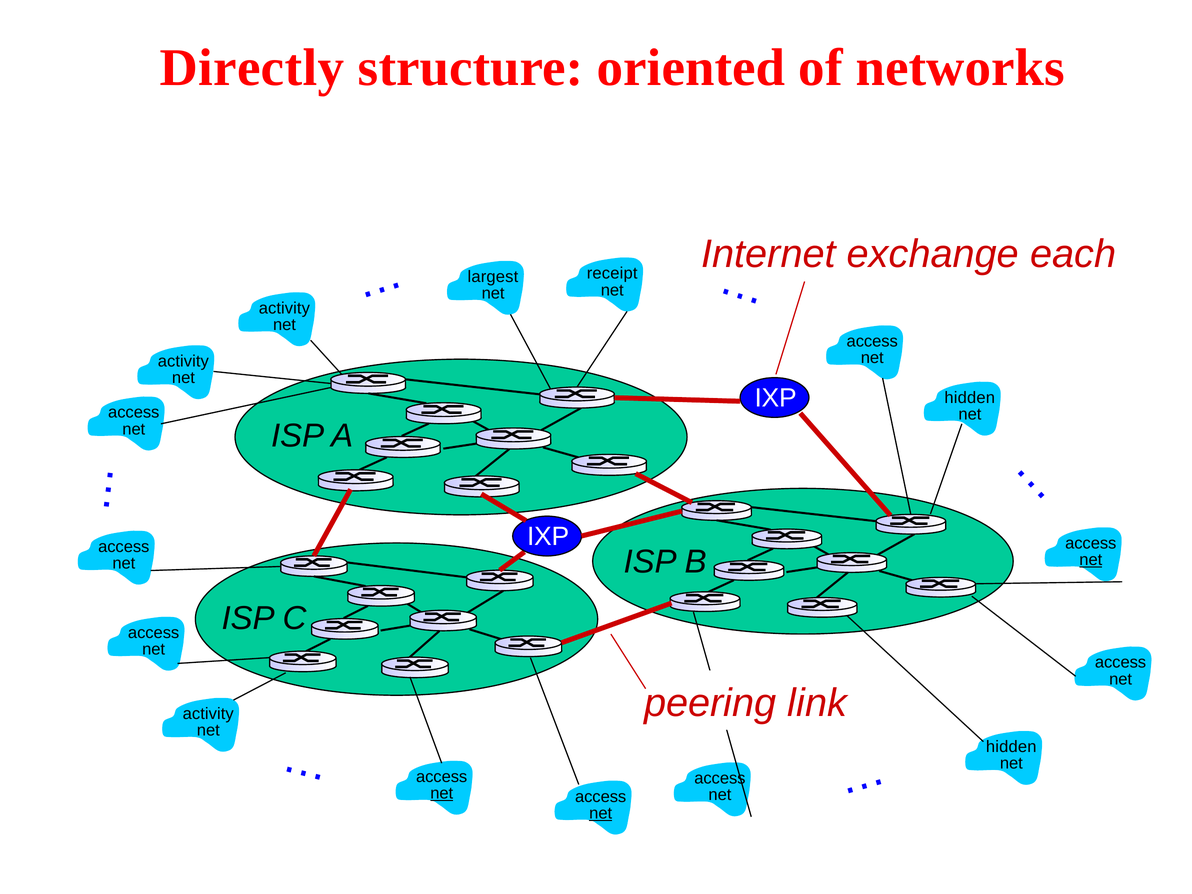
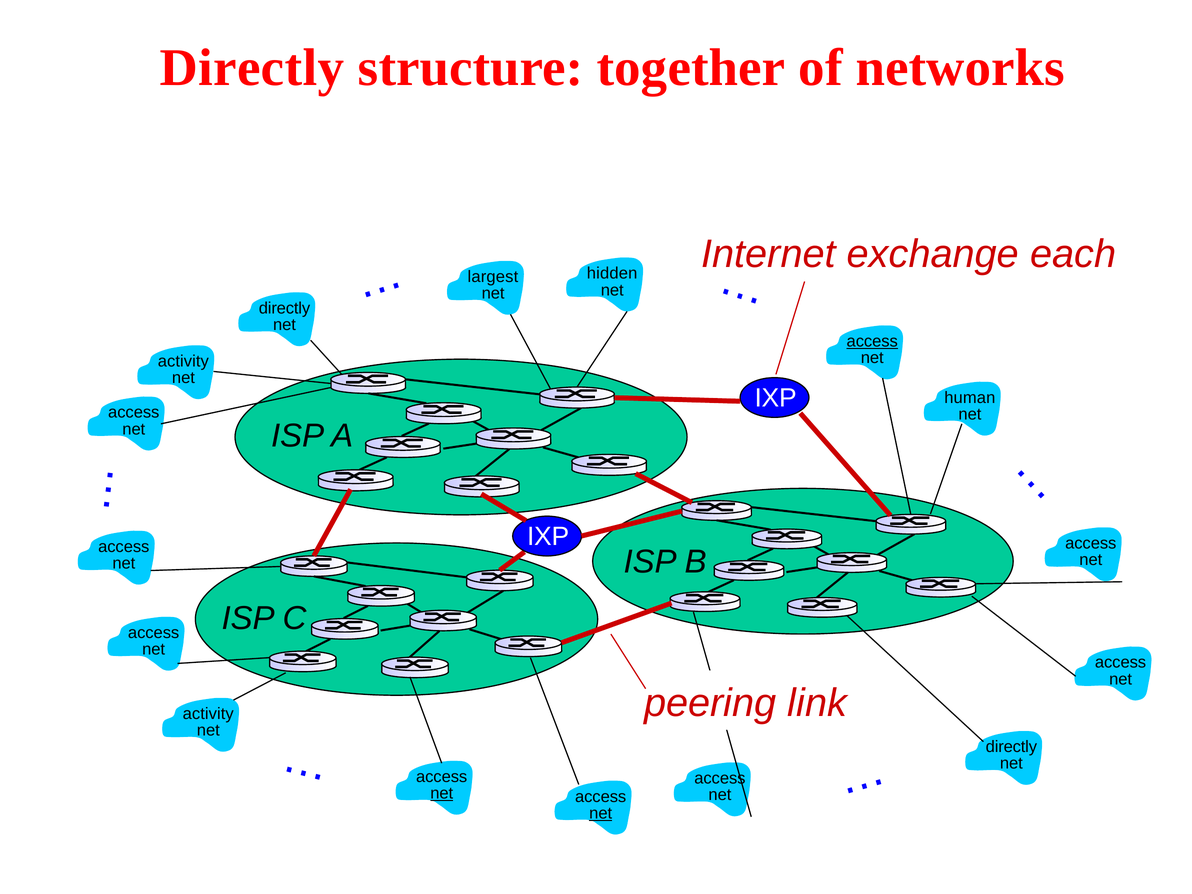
oriented: oriented -> together
receipt: receipt -> hidden
activity at (284, 308): activity -> directly
access at (872, 341) underline: none -> present
hidden at (970, 398): hidden -> human
net at (1091, 560) underline: present -> none
hidden at (1011, 747): hidden -> directly
